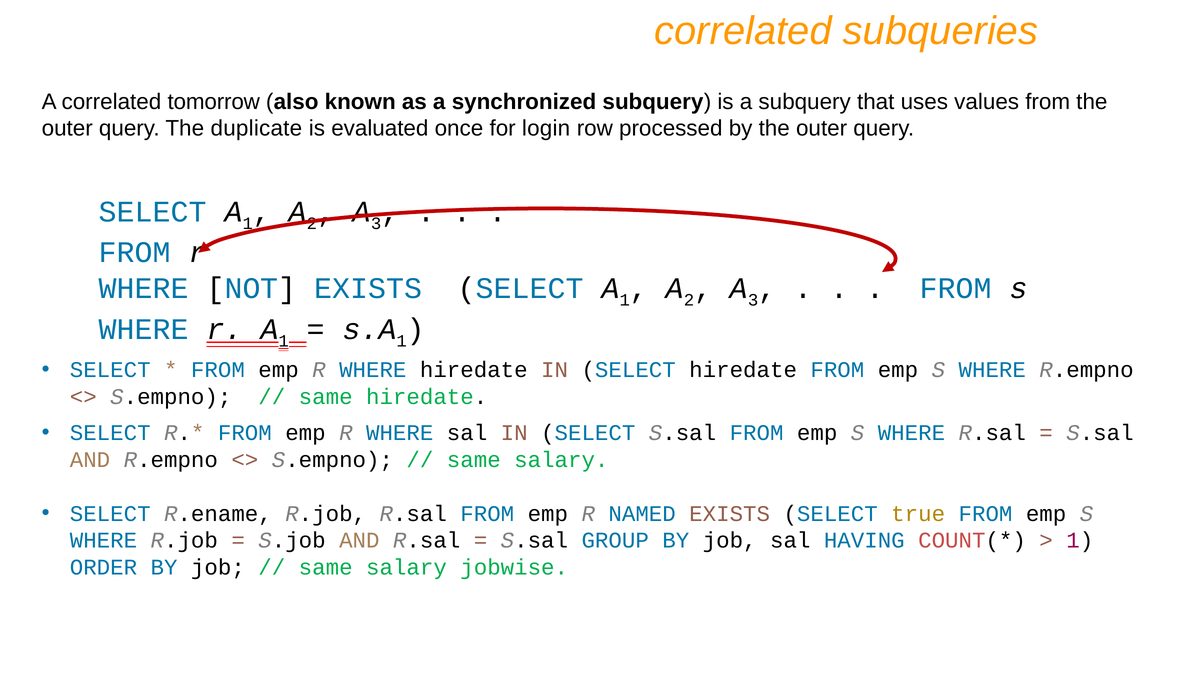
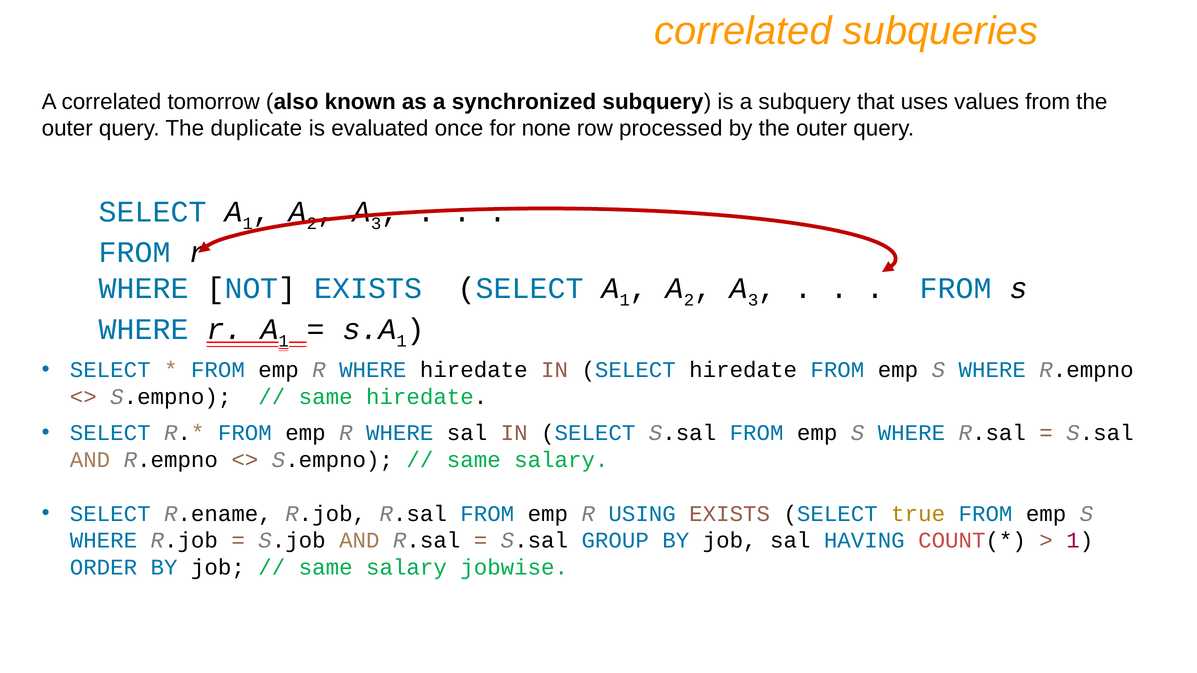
login: login -> none
NAMED: NAMED -> USING
